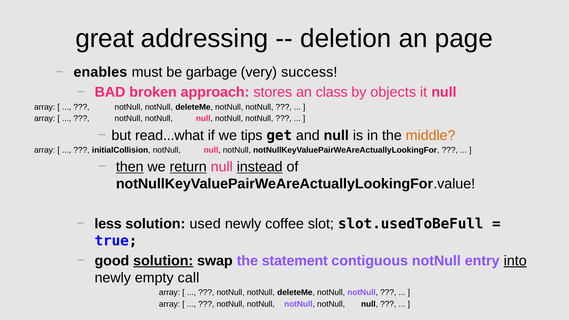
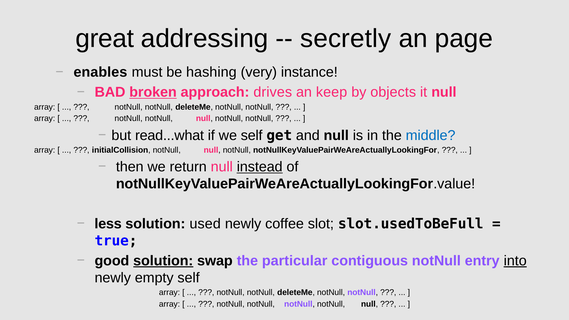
deletion: deletion -> secretly
garbage: garbage -> hashing
success: success -> instance
broken underline: none -> present
stores: stores -> drives
class: class -> keep
we tips: tips -> self
middle colour: orange -> blue
then underline: present -> none
return underline: present -> none
statement: statement -> particular
empty call: call -> self
